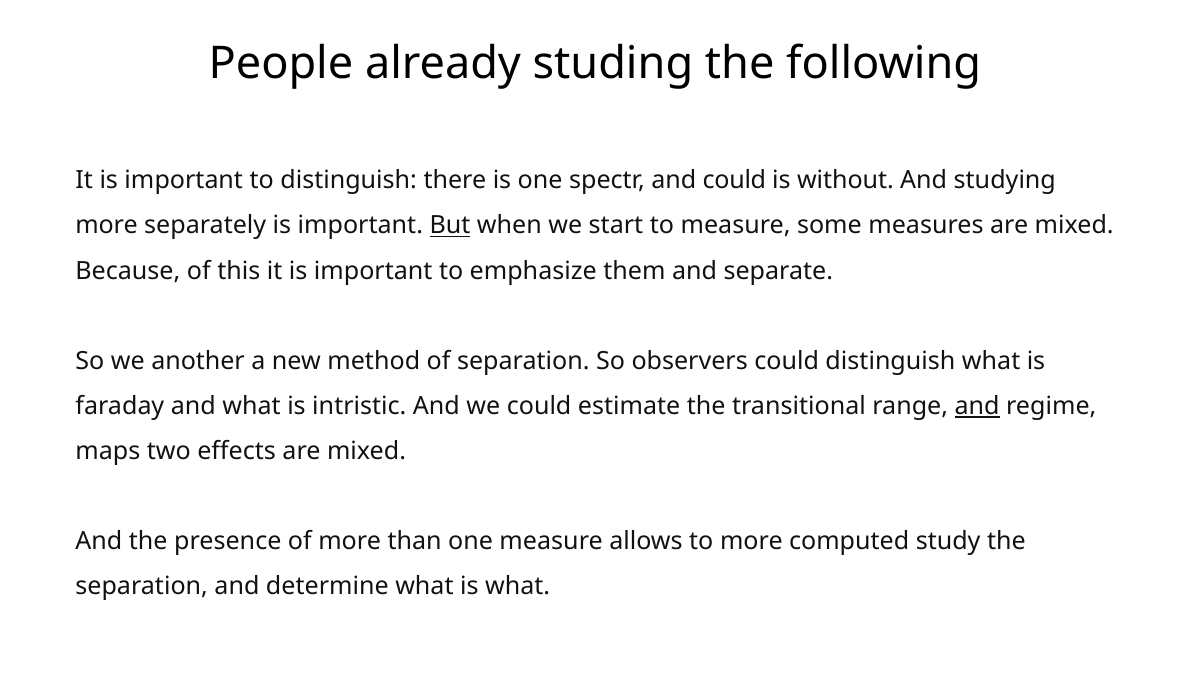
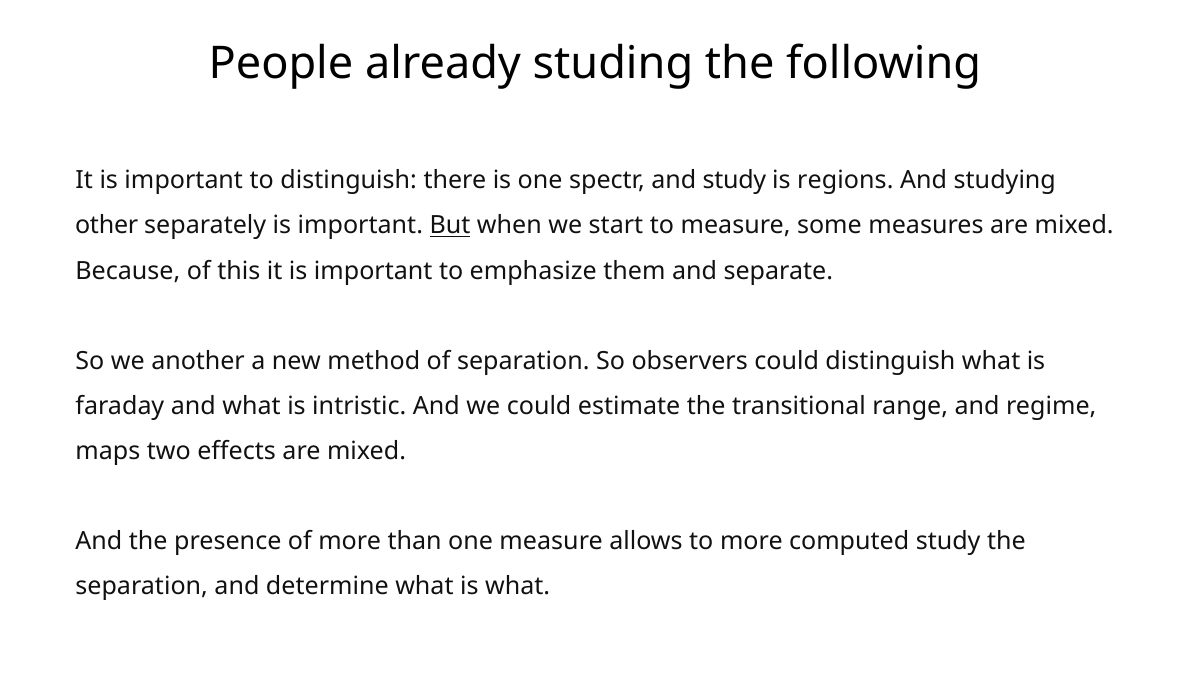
and could: could -> study
without: without -> regions
more at (107, 226): more -> other
and at (977, 406) underline: present -> none
